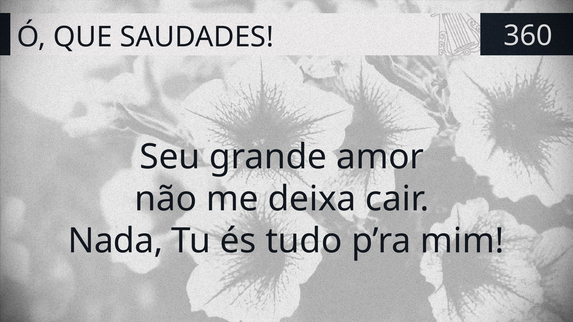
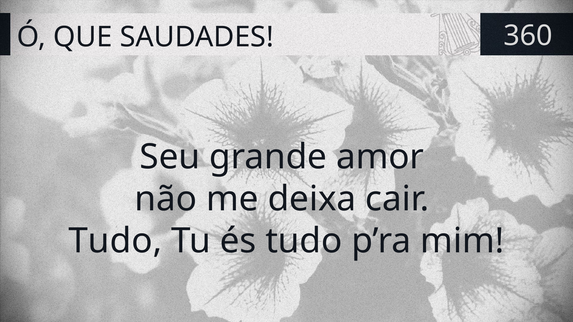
Nada at (115, 241): Nada -> Tudo
